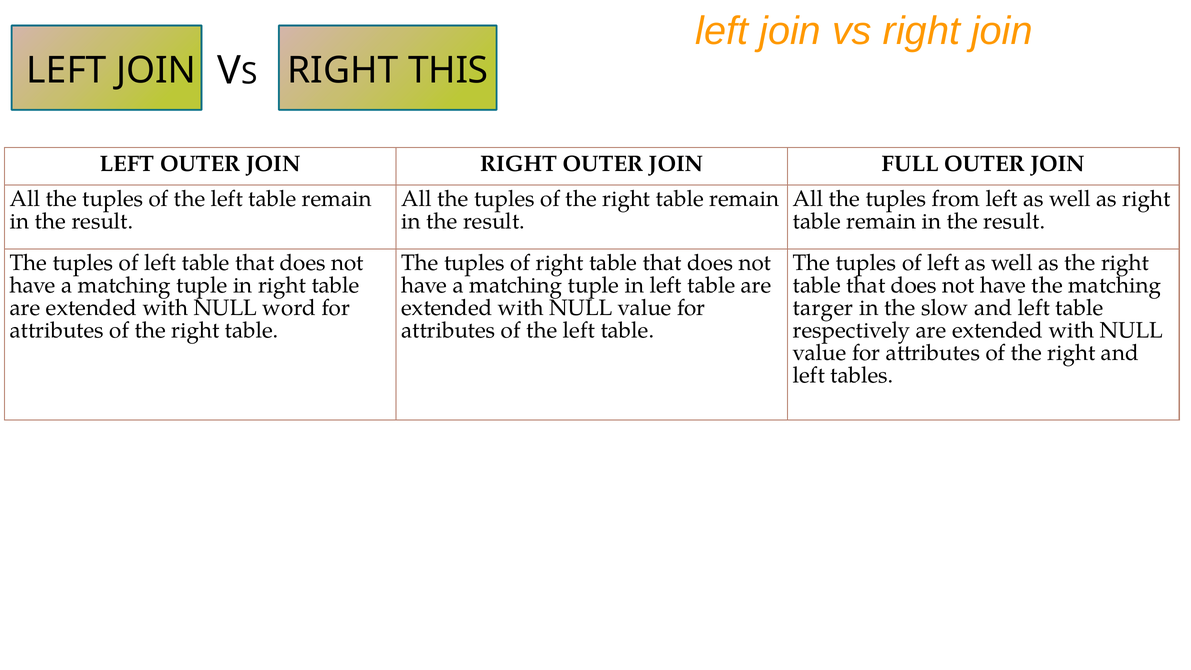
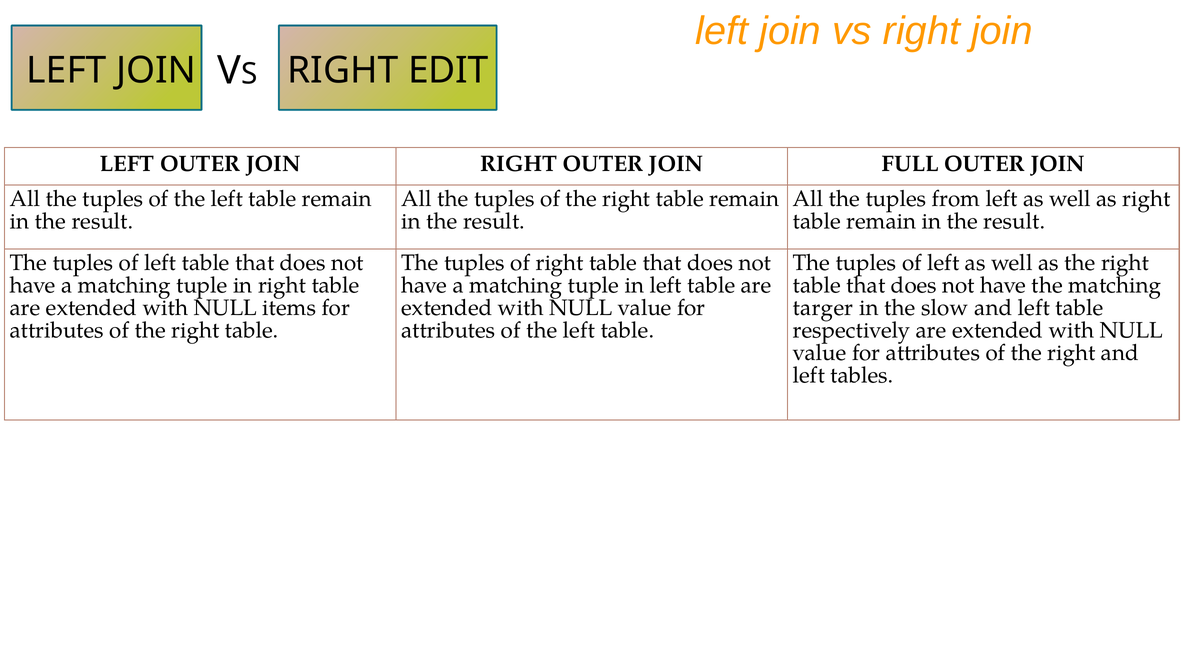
THIS: THIS -> EDIT
word: word -> items
